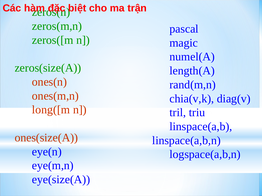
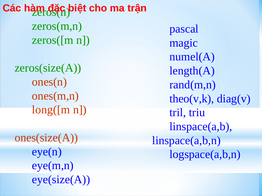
chia(v,k: chia(v,k -> theo(v,k
